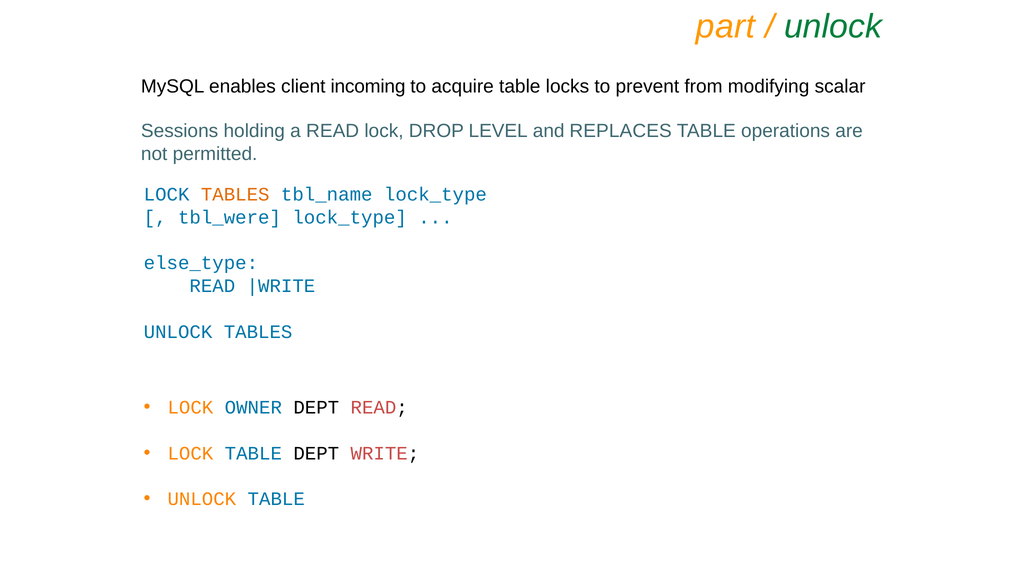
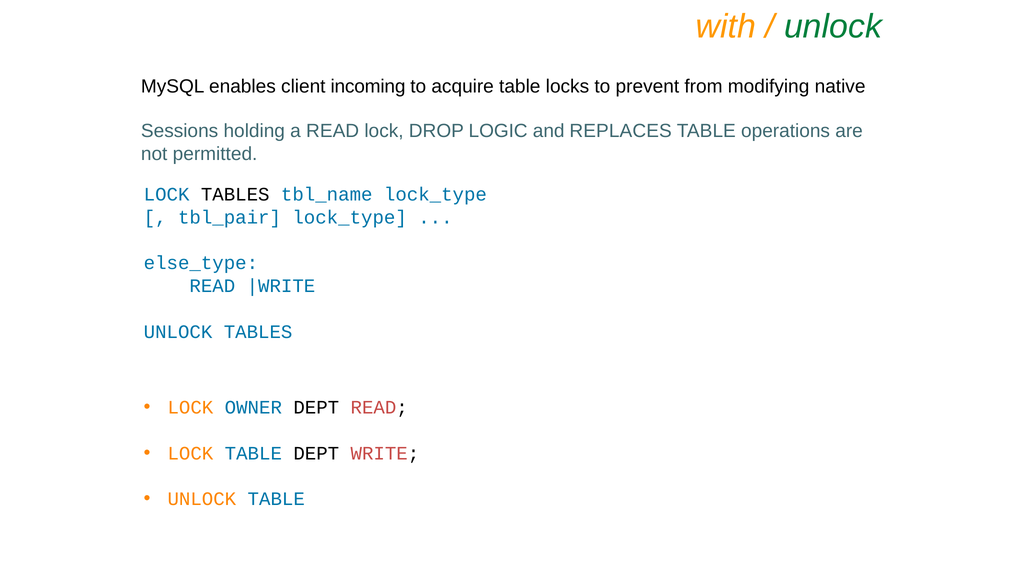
part: part -> with
scalar: scalar -> native
LEVEL: LEVEL -> LOGIC
TABLES at (235, 194) colour: orange -> black
tbl_were: tbl_were -> tbl_pair
